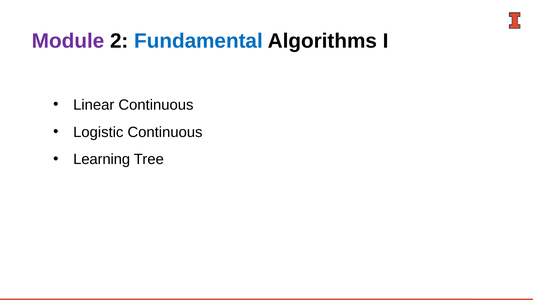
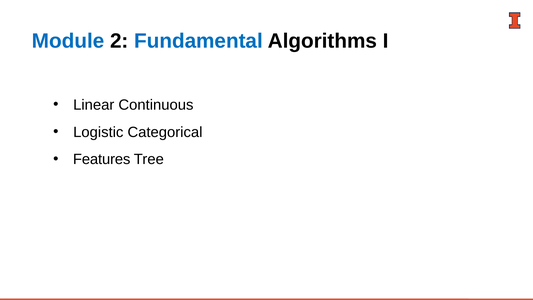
Module colour: purple -> blue
Logistic Continuous: Continuous -> Categorical
Learning: Learning -> Features
